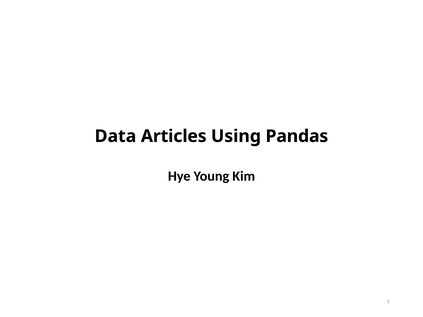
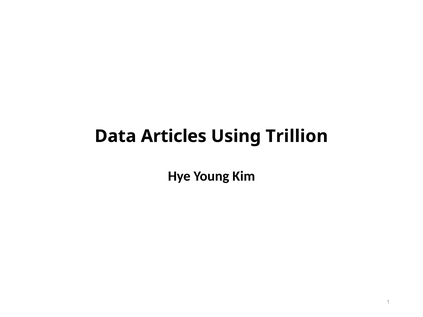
Pandas: Pandas -> Trillion
